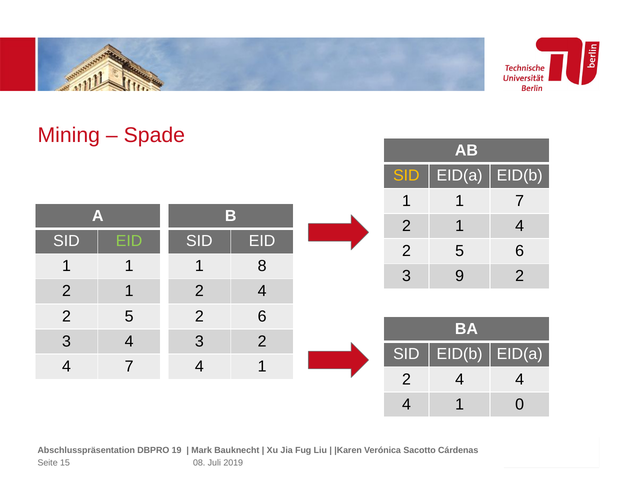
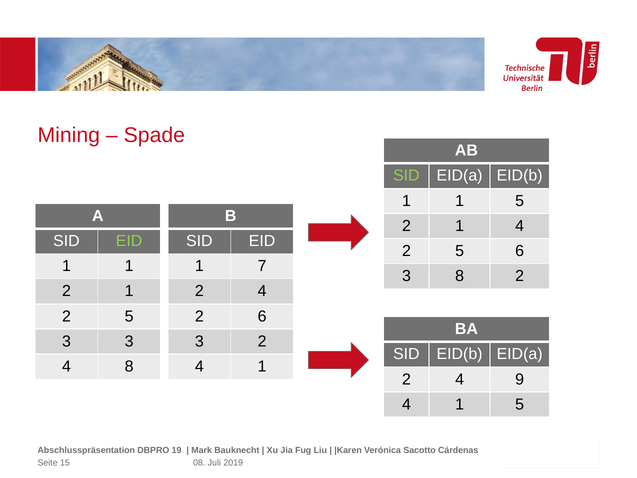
SID at (406, 176) colour: yellow -> light green
1 1 7: 7 -> 5
8: 8 -> 7
3 9: 9 -> 8
3 4: 4 -> 3
4 7: 7 -> 8
2 4 4: 4 -> 9
4 1 0: 0 -> 5
